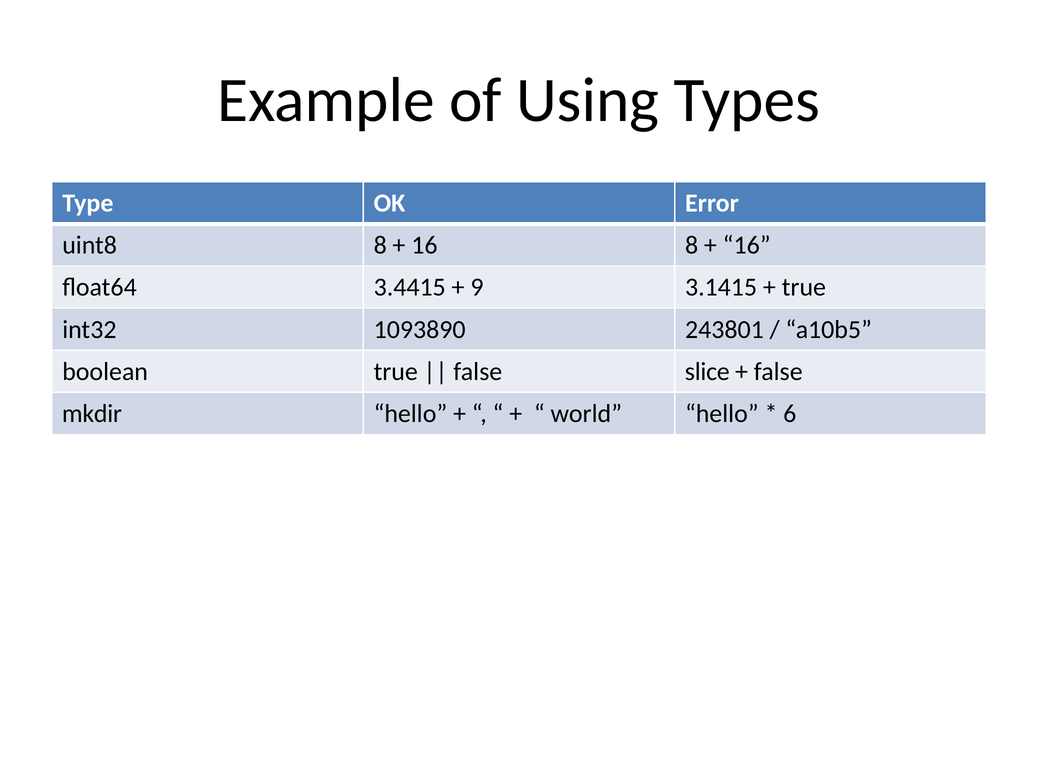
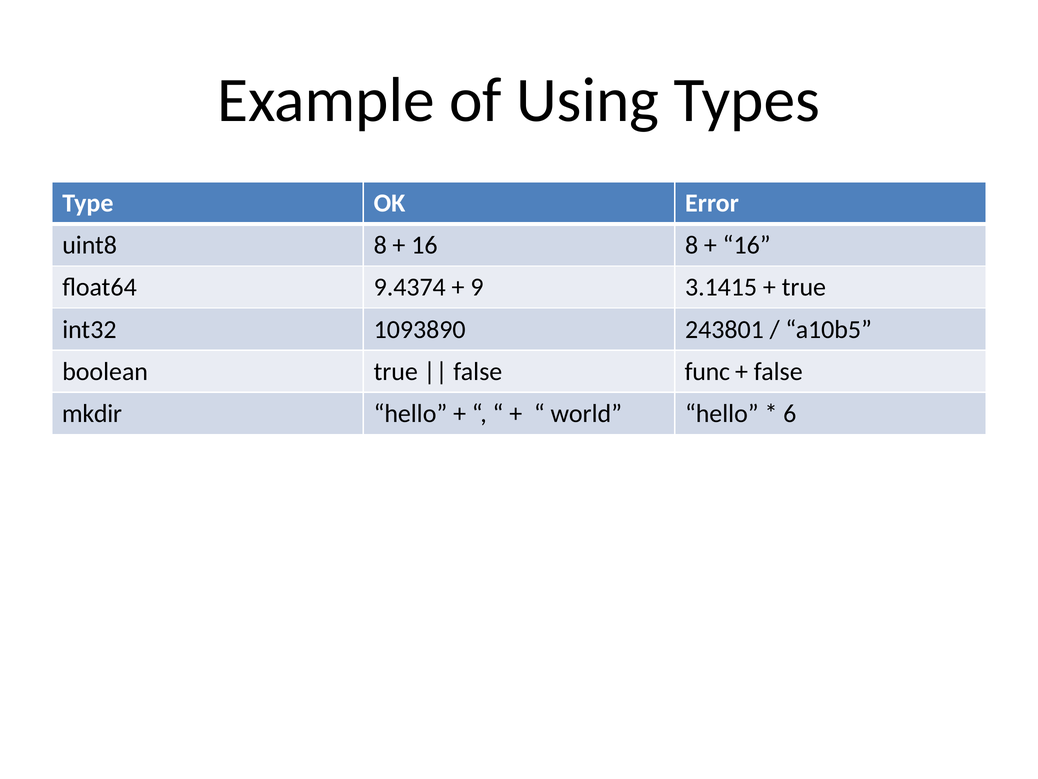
3.4415: 3.4415 -> 9.4374
slice: slice -> func
